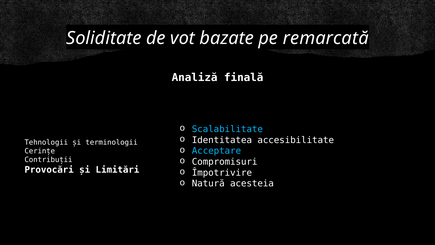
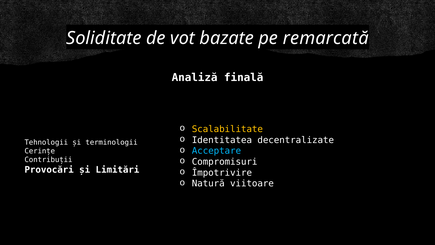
Scalabilitate colour: light blue -> yellow
accesibilitate: accesibilitate -> decentralizate
acesteia: acesteia -> viitoare
